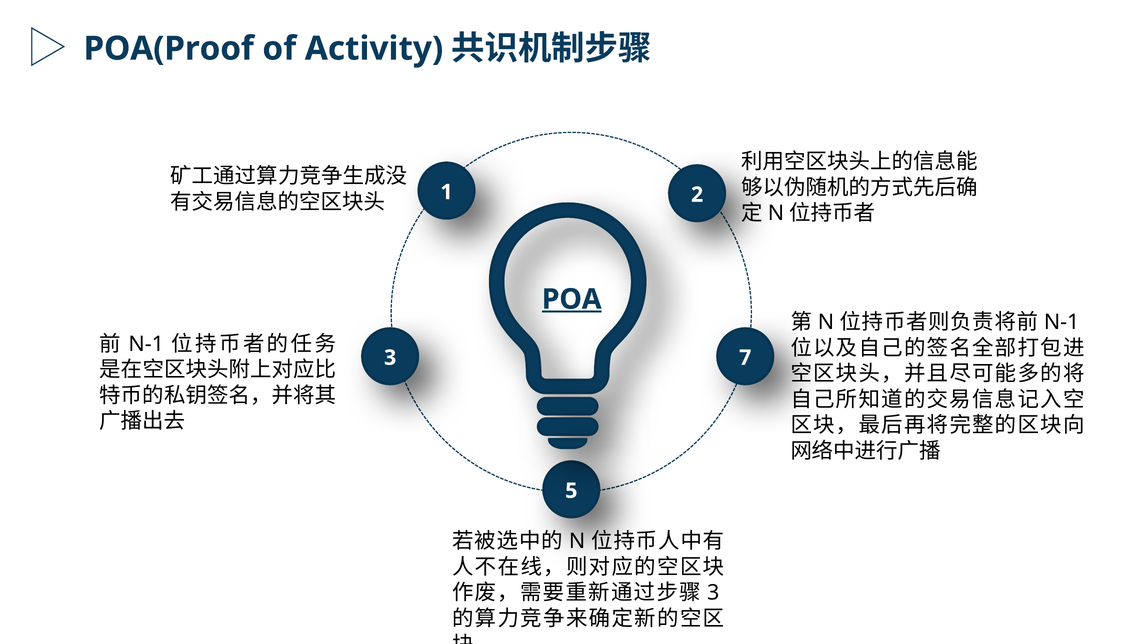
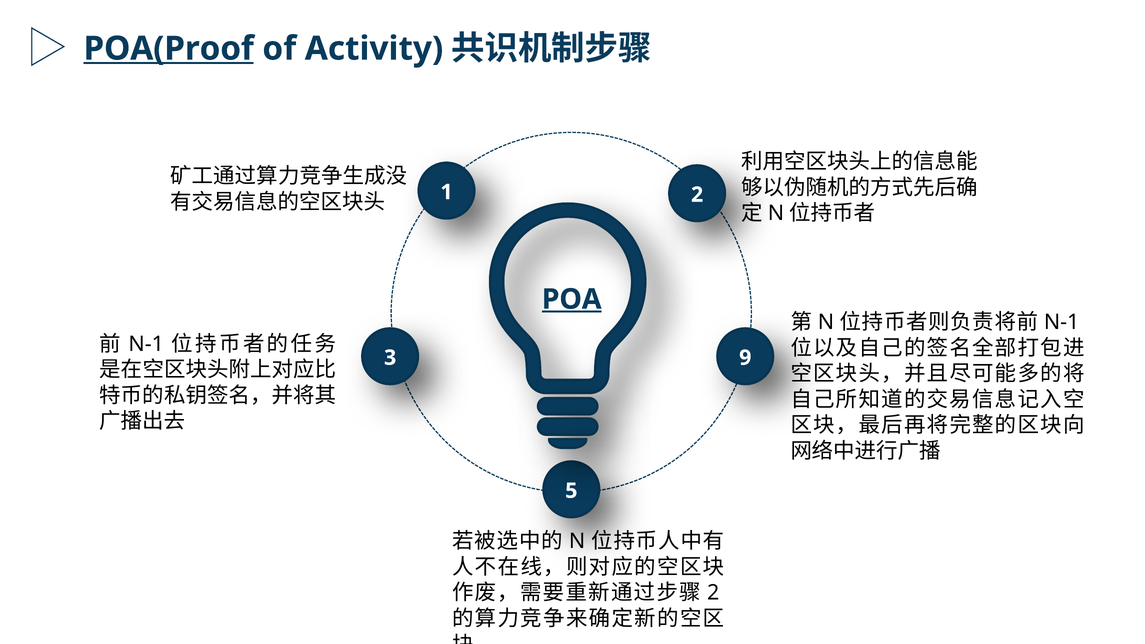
POA(Proof underline: none -> present
7: 7 -> 9
3 at (713, 593): 3 -> 2
